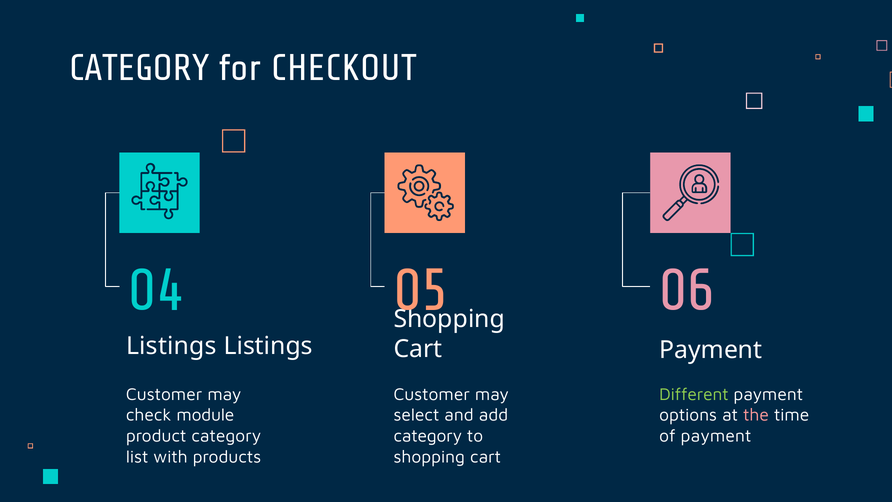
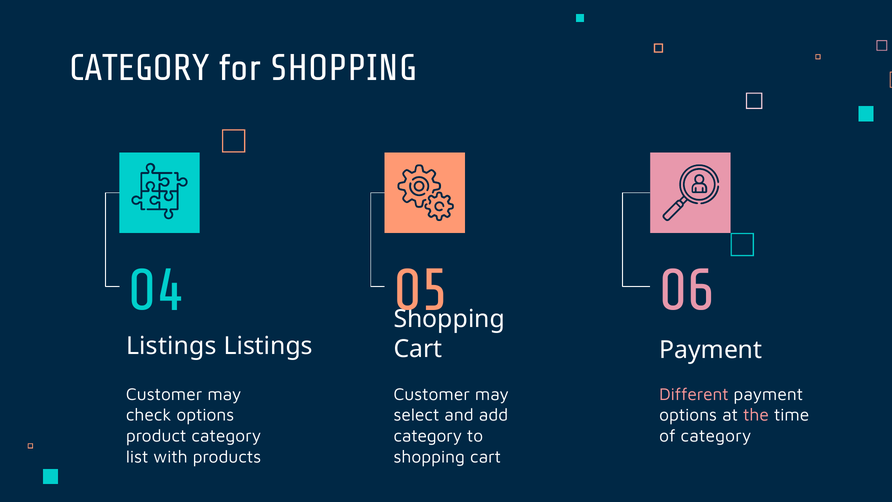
for CHECKOUT: CHECKOUT -> SHOPPING
Different colour: light green -> pink
check module: module -> options
of payment: payment -> category
